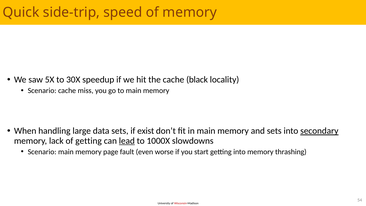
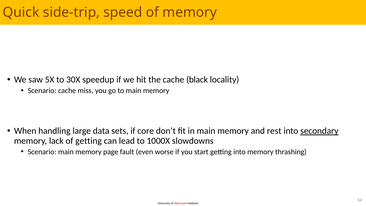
exist: exist -> core
and sets: sets -> rest
lead underline: present -> none
